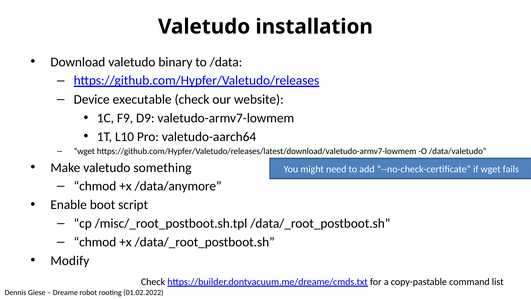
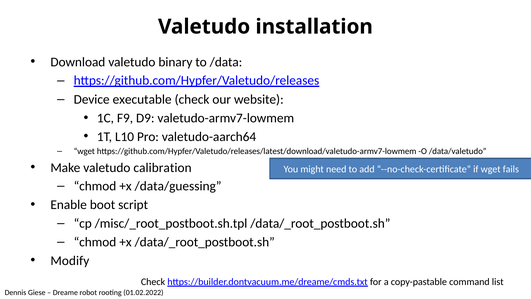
something: something -> calibration
/data/anymore: /data/anymore -> /data/guessing
